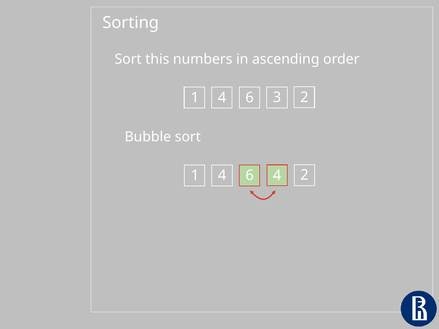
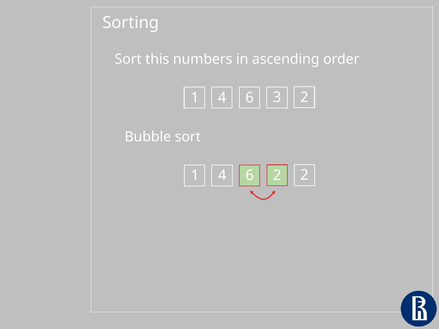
6 4: 4 -> 2
